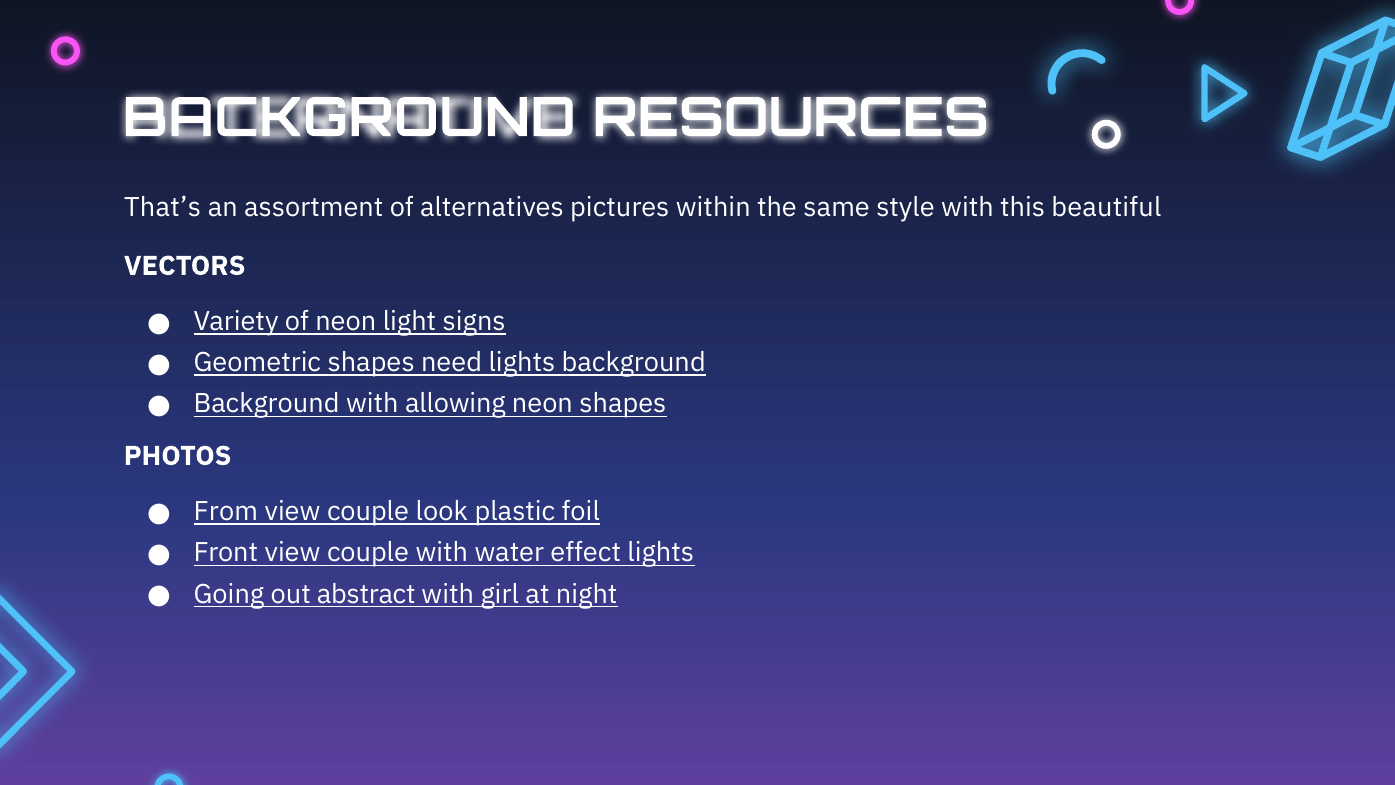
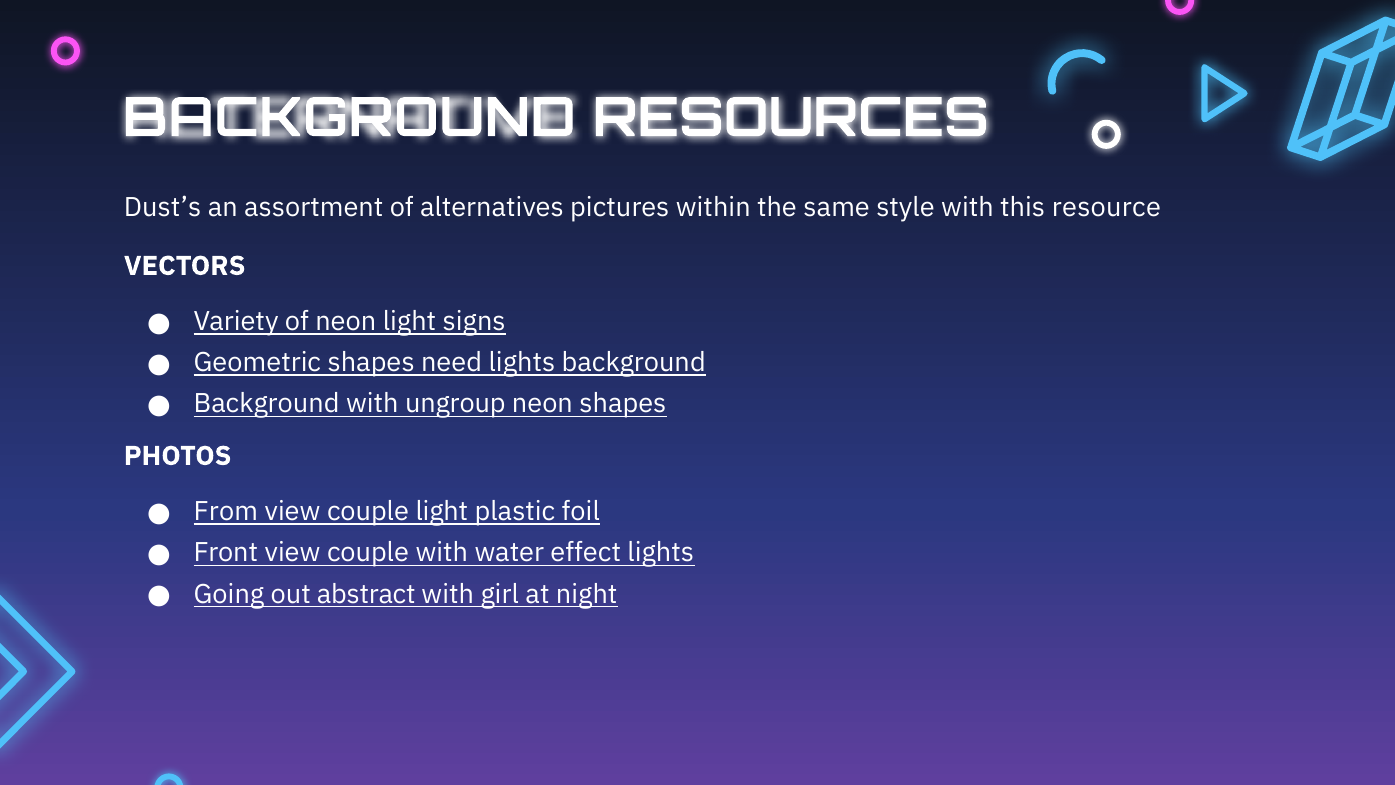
That’s: That’s -> Dust’s
beautiful: beautiful -> resource
allowing: allowing -> ungroup
couple look: look -> light
